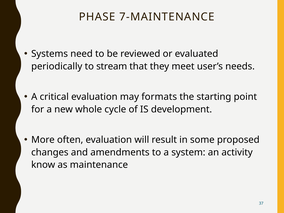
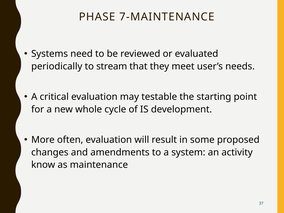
formats: formats -> testable
